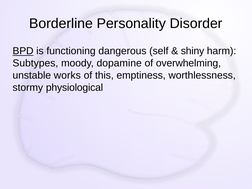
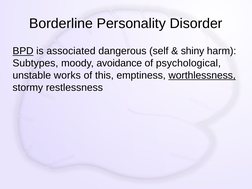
functioning: functioning -> associated
dopamine: dopamine -> avoidance
overwhelming: overwhelming -> psychological
worthlessness underline: none -> present
physiological: physiological -> restlessness
